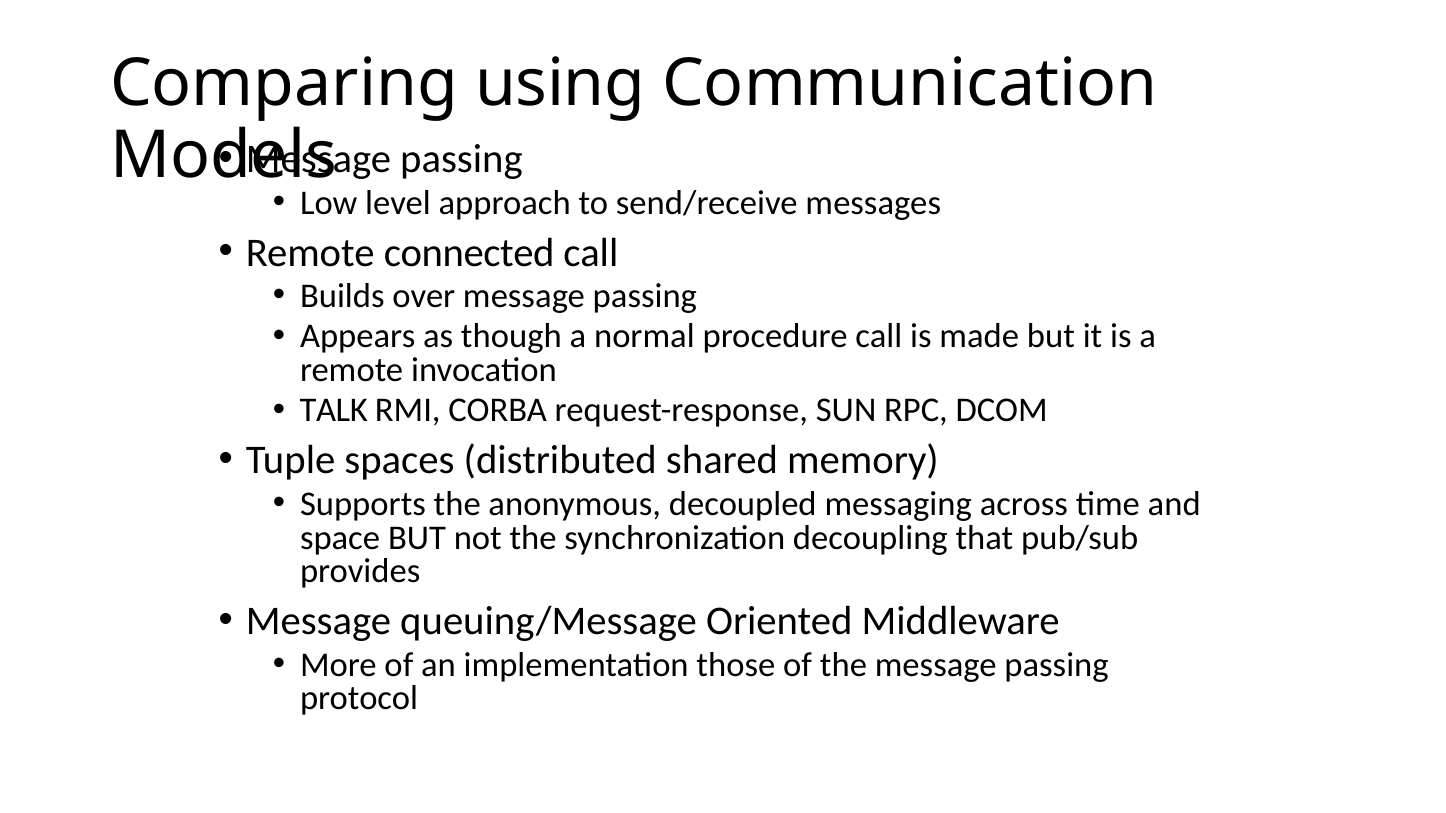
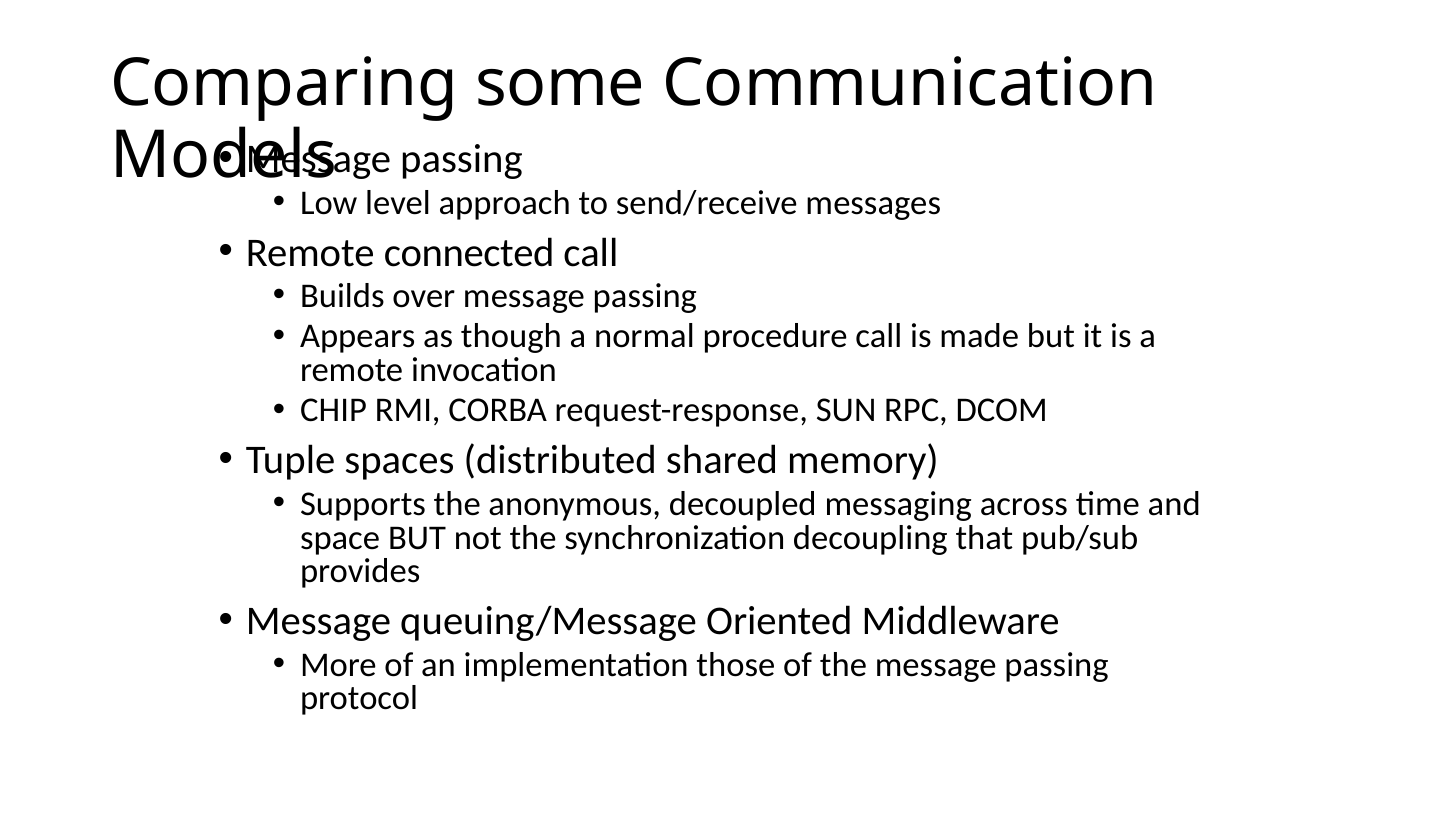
using: using -> some
TALK: TALK -> CHIP
